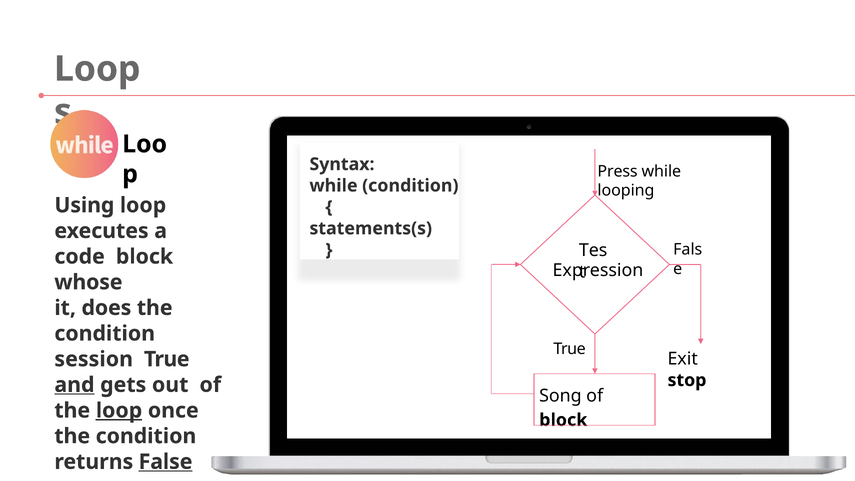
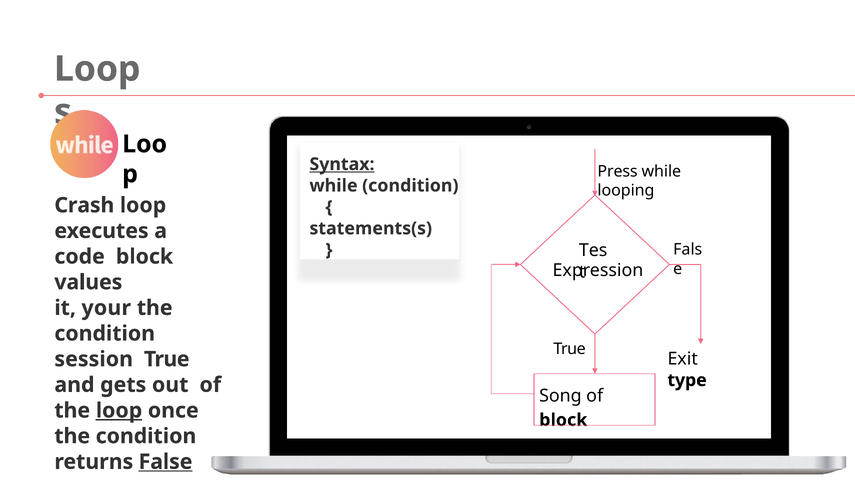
Syntax underline: none -> present
Using: Using -> Crash
whose: whose -> values
does: does -> your
stop: stop -> type
and underline: present -> none
